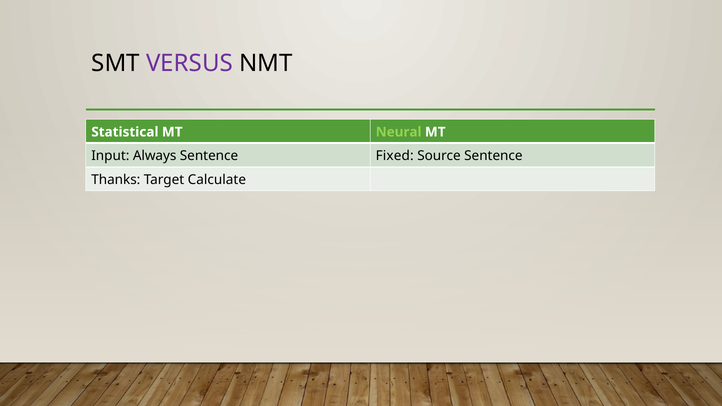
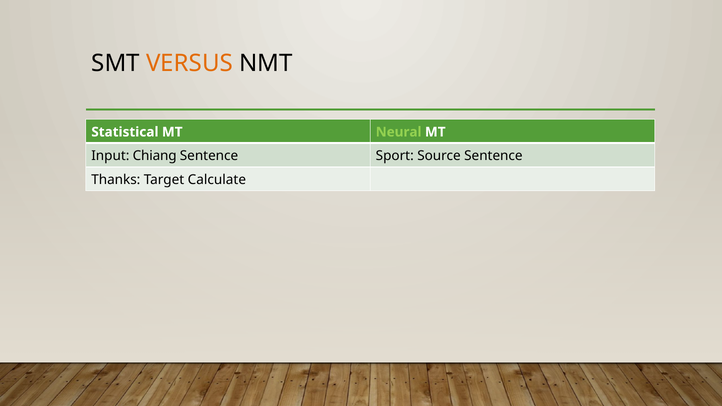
VERSUS colour: purple -> orange
Always: Always -> Chiang
Fixed: Fixed -> Sport
